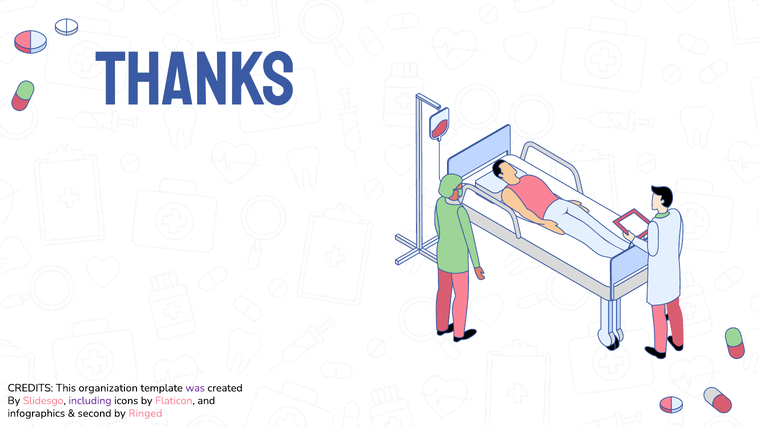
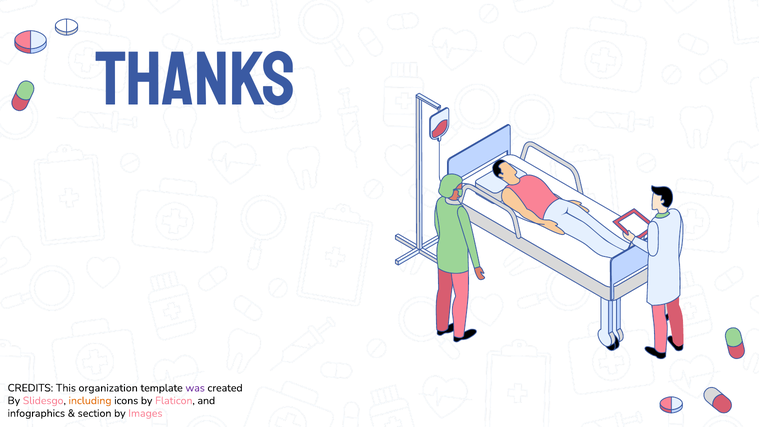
including colour: purple -> orange
second: second -> section
Ringed: Ringed -> Images
